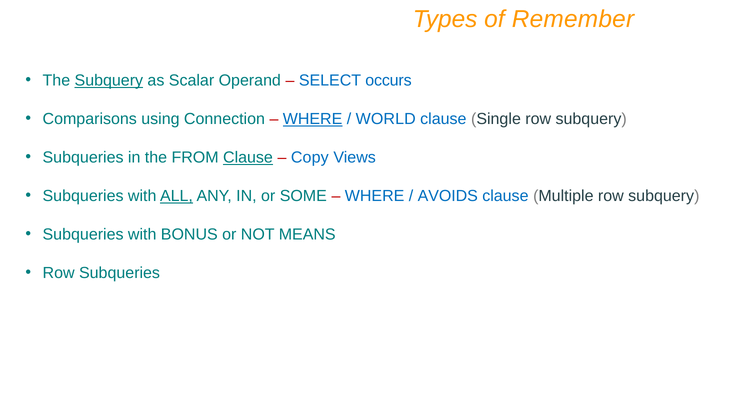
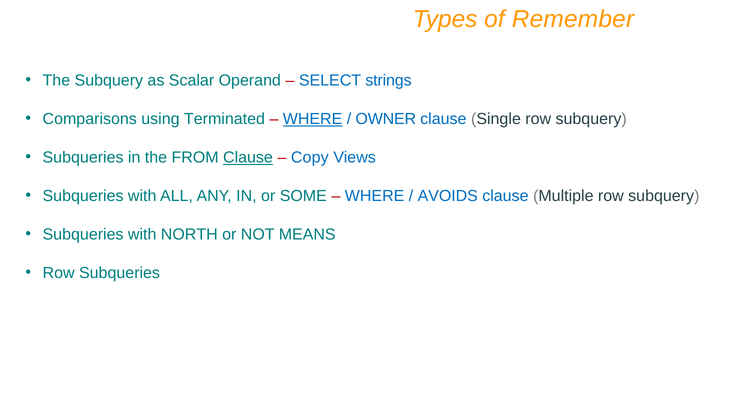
Subquery at (109, 81) underline: present -> none
occurs: occurs -> strings
Connection: Connection -> Terminated
WORLD: WORLD -> OWNER
ALL underline: present -> none
BONUS: BONUS -> NORTH
